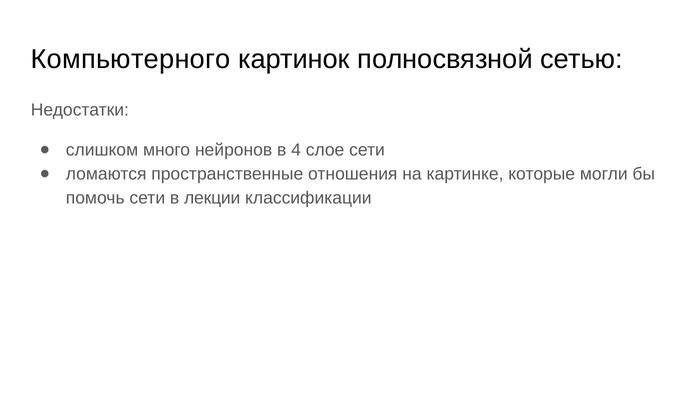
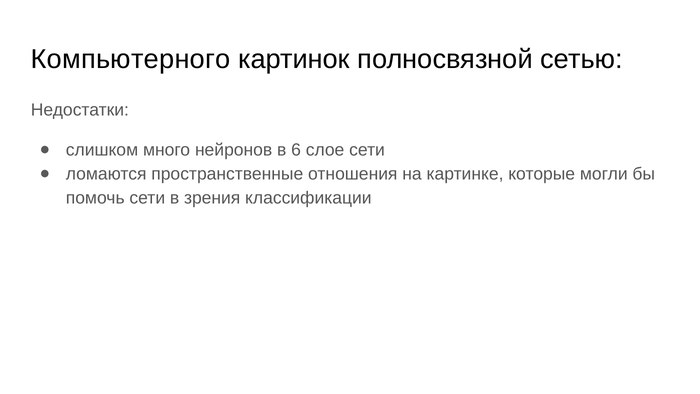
4: 4 -> 6
лекции: лекции -> зрения
